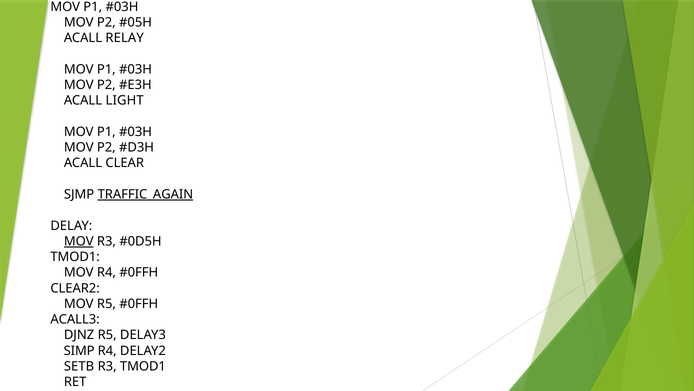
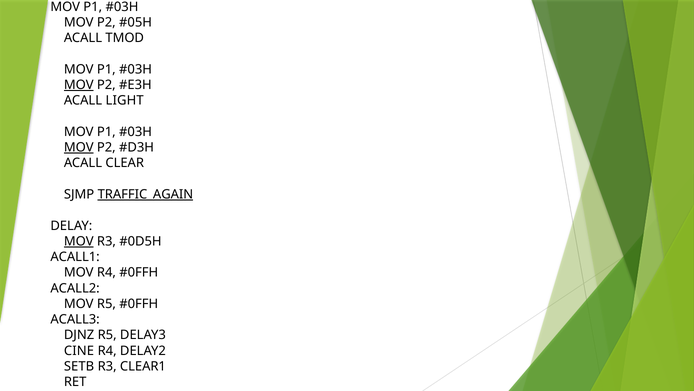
RELAY: RELAY -> TMOD
MOV at (79, 85) underline: none -> present
MOV at (79, 147) underline: none -> present
TMOD1 at (75, 257): TMOD1 -> ACALL1
CLEAR2: CLEAR2 -> ACALL2
SIMP: SIMP -> CINE
R3 TMOD1: TMOD1 -> CLEAR1
